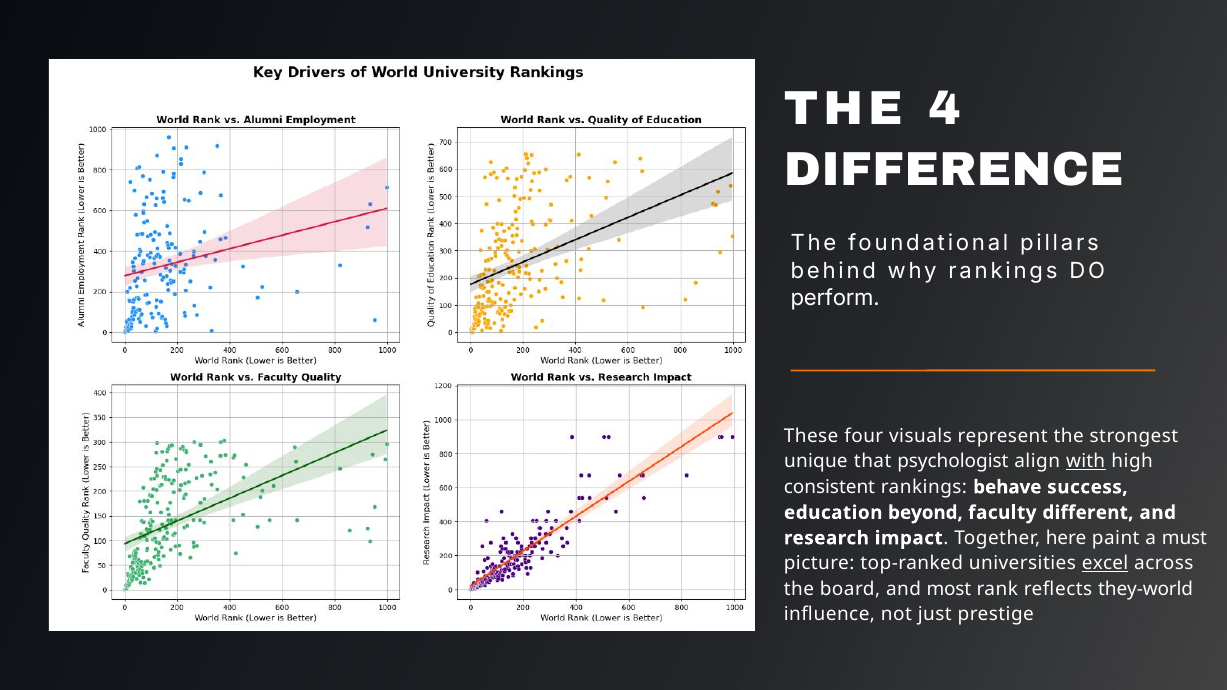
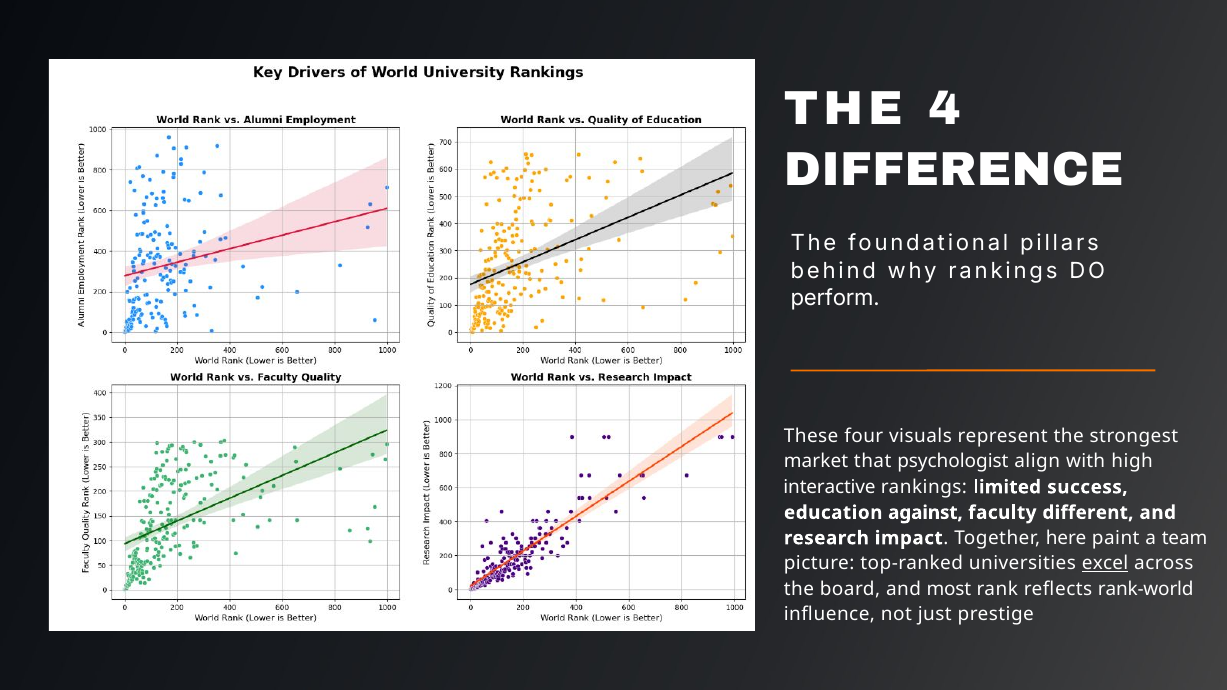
unique: unique -> market
with underline: present -> none
consistent: consistent -> interactive
behave: behave -> limited
beyond: beyond -> against
must: must -> team
they-world: they-world -> rank-world
